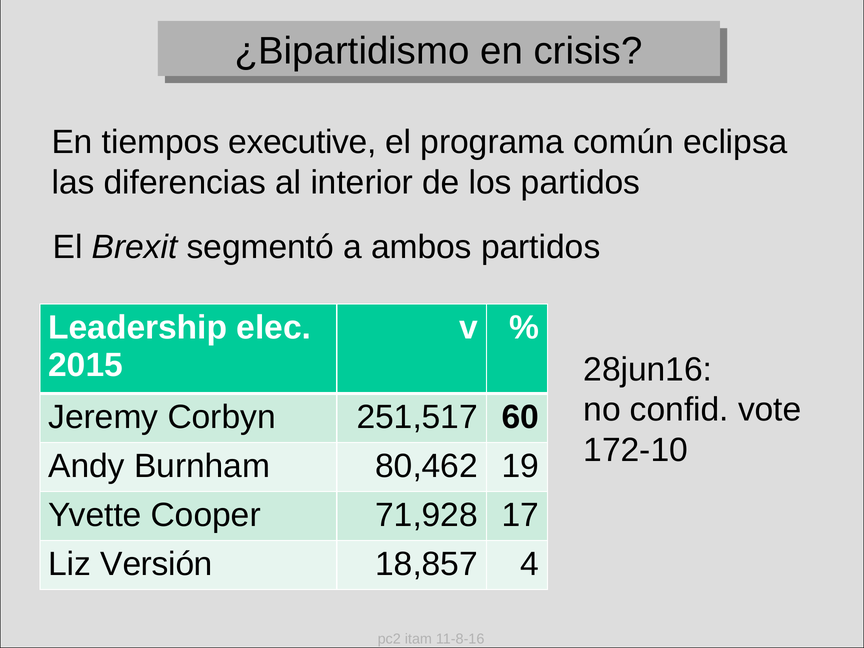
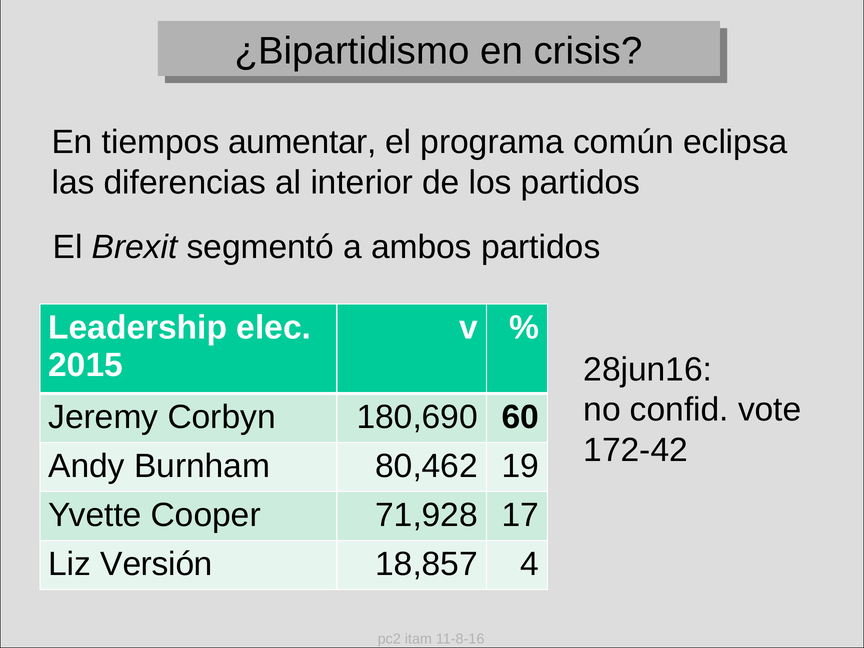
executive: executive -> aumentar
251,517: 251,517 -> 180,690
172-10: 172-10 -> 172-42
